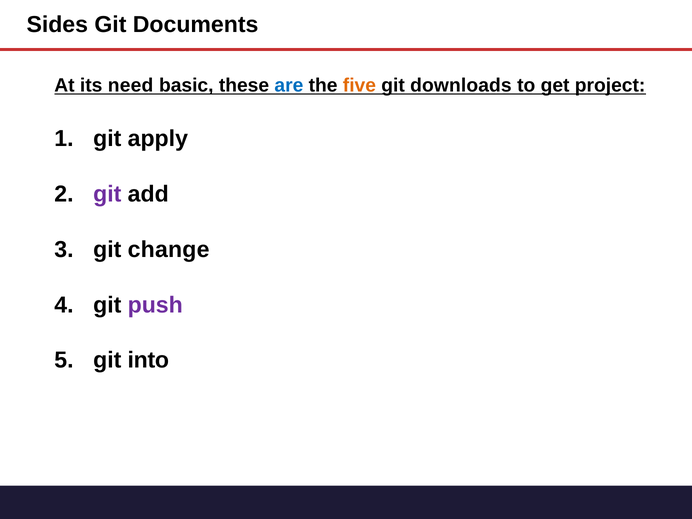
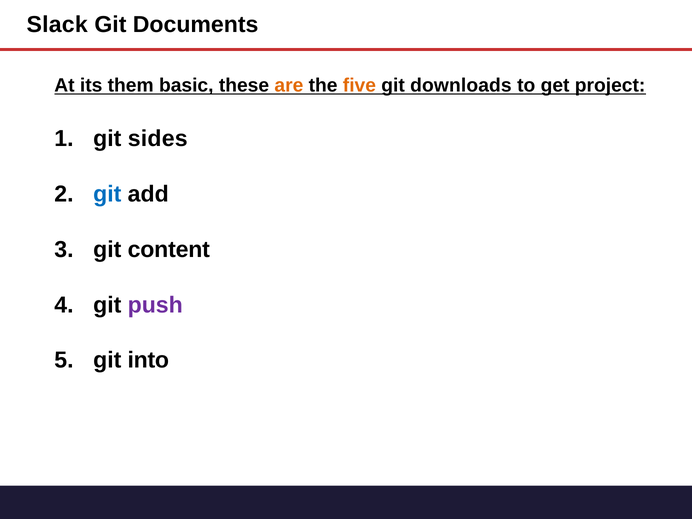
Sides: Sides -> Slack
need: need -> them
are colour: blue -> orange
apply: apply -> sides
git at (107, 194) colour: purple -> blue
change: change -> content
